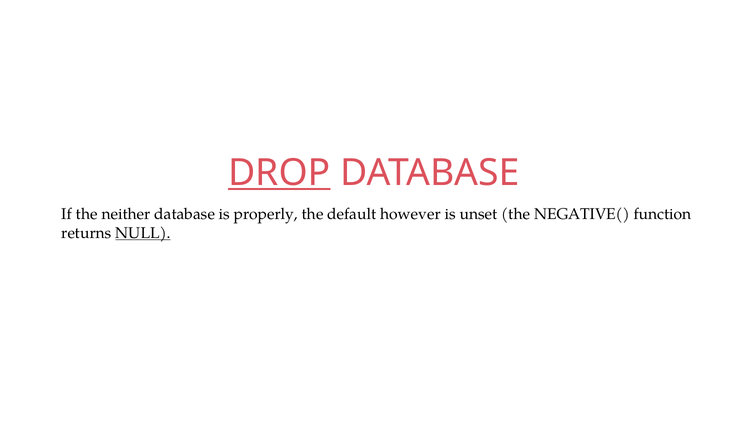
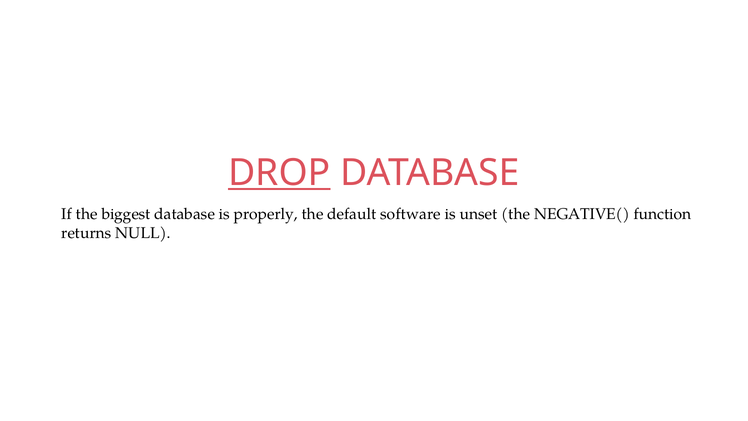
neither: neither -> biggest
however: however -> software
NULL underline: present -> none
